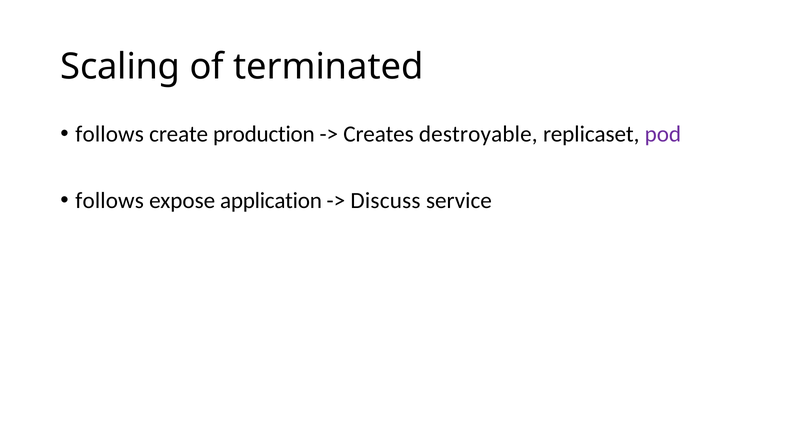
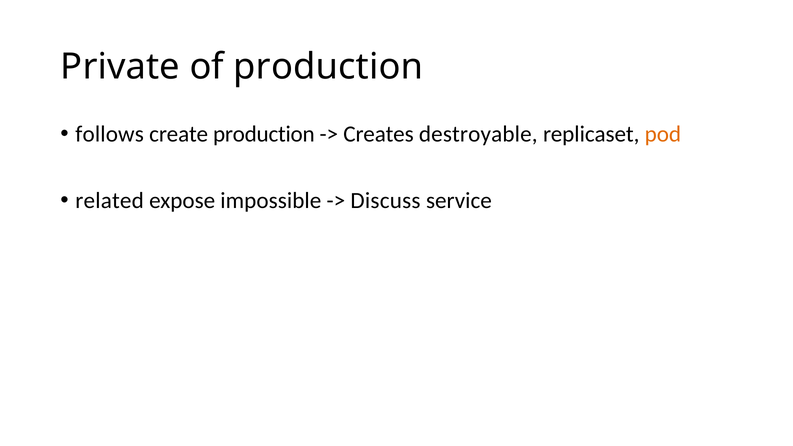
Scaling: Scaling -> Private
of terminated: terminated -> production
pod colour: purple -> orange
follows at (110, 201): follows -> related
application: application -> impossible
